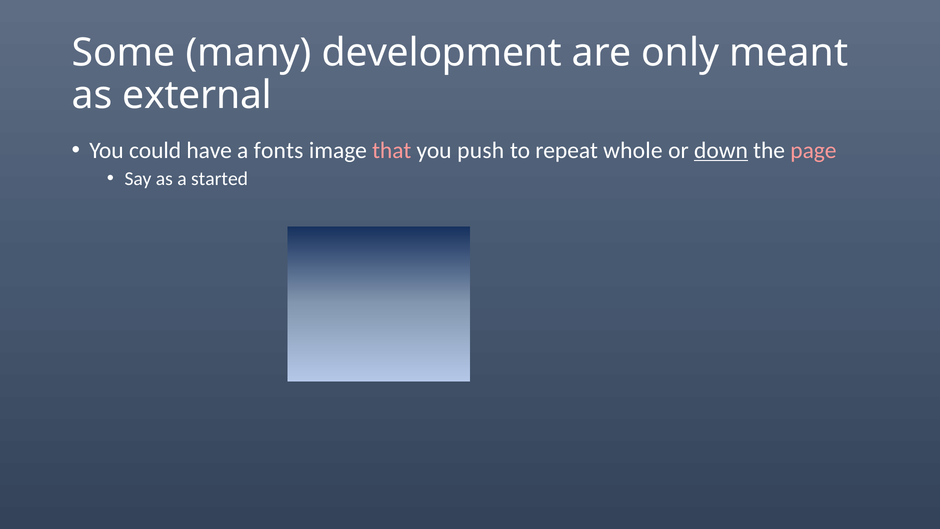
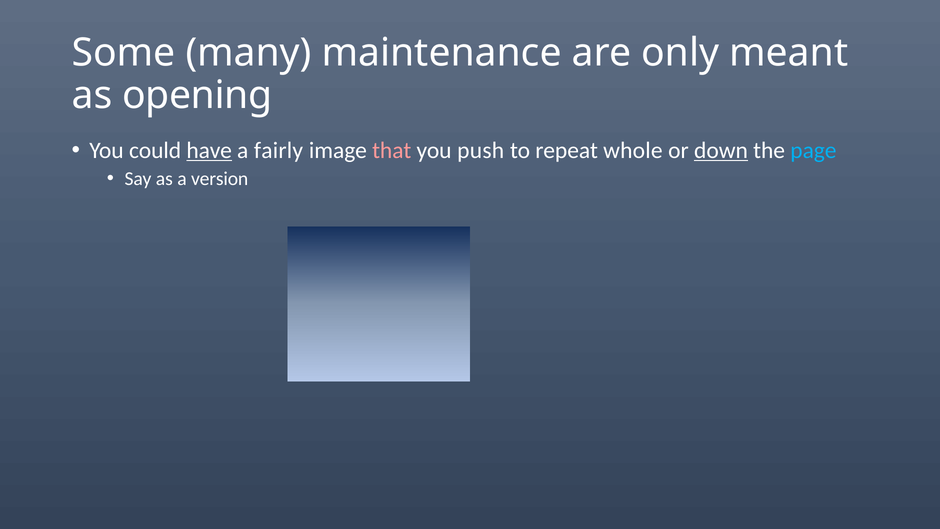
development: development -> maintenance
external: external -> opening
have underline: none -> present
fonts: fonts -> fairly
page colour: pink -> light blue
started: started -> version
